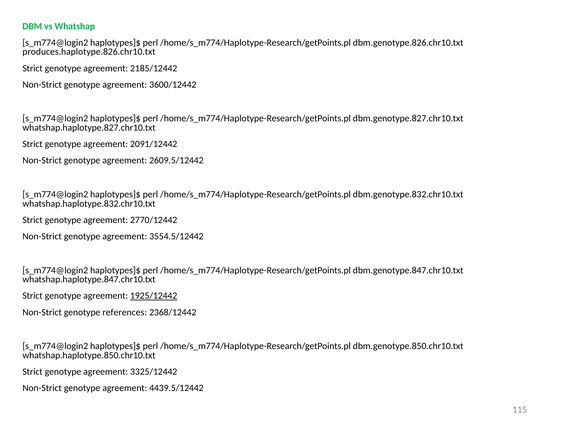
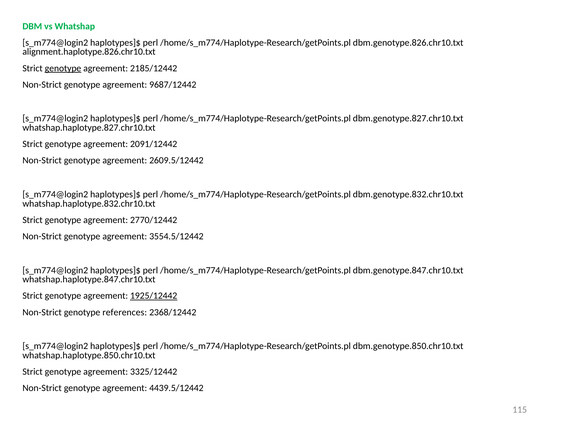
produces.haplotype.826.chr10.txt: produces.haplotype.826.chr10.txt -> alignment.haplotype.826.chr10.txt
genotype at (63, 68) underline: none -> present
3600/12442: 3600/12442 -> 9687/12442
